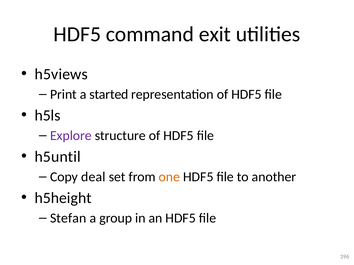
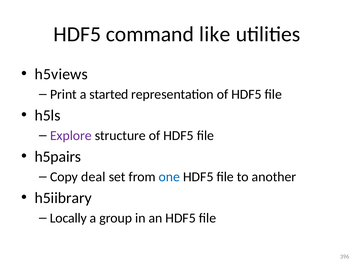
exit: exit -> like
h5until: h5until -> h5pairs
one colour: orange -> blue
h5height: h5height -> h5iibrary
Stefan: Stefan -> Locally
